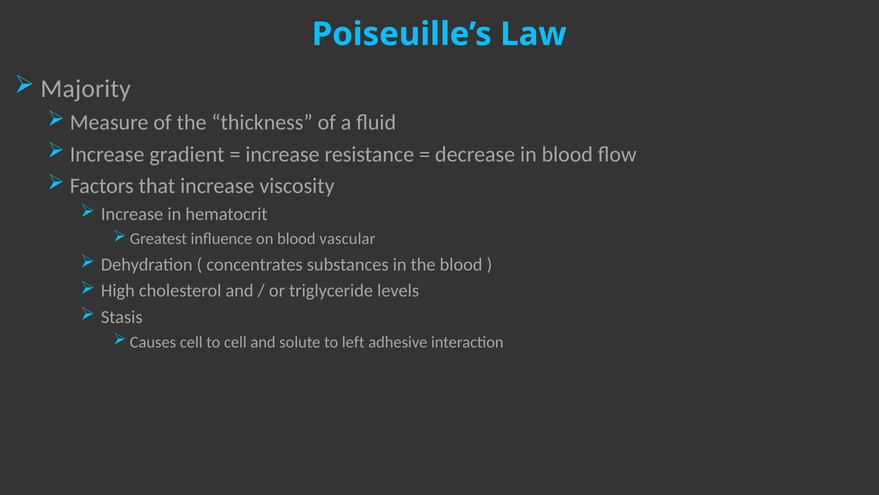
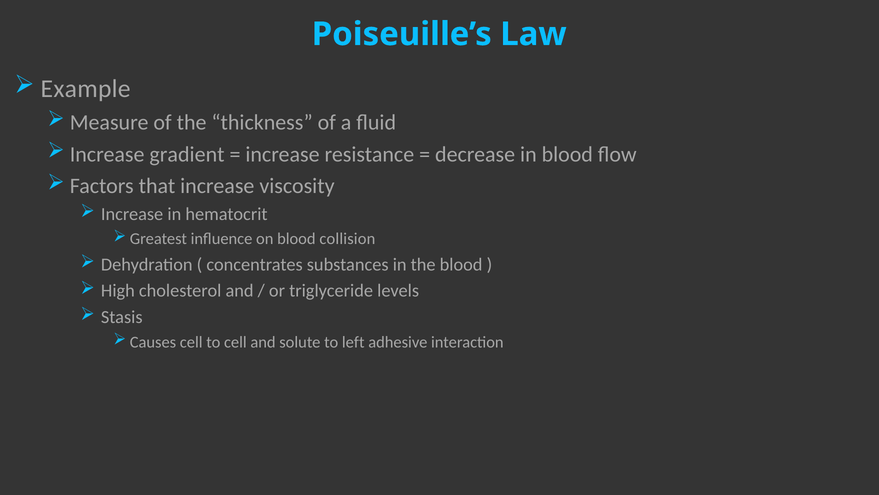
Majority: Majority -> Example
vascular: vascular -> collision
